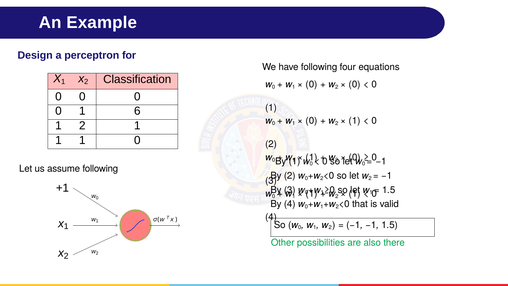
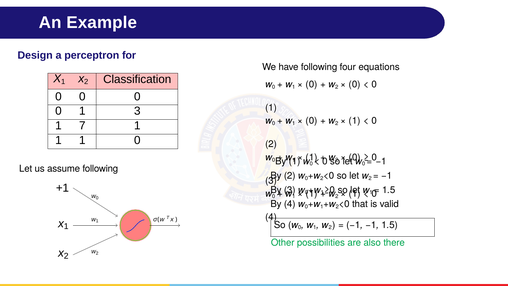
1 6: 6 -> 3
1 2: 2 -> 7
